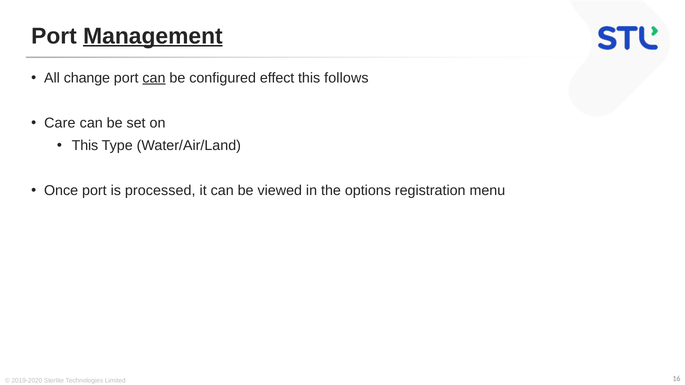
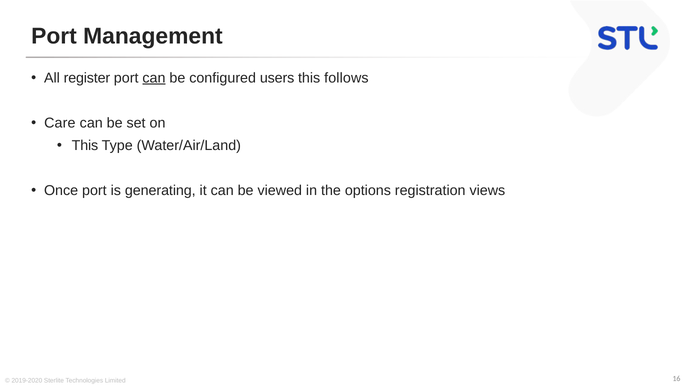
Management underline: present -> none
change: change -> register
effect: effect -> users
processed: processed -> generating
menu: menu -> views
